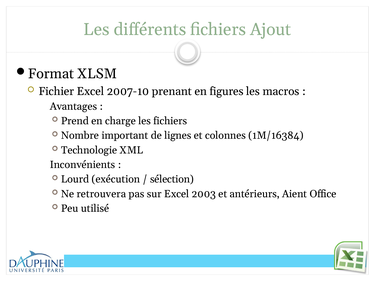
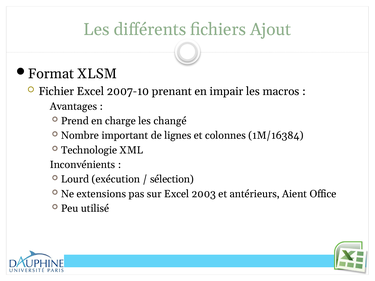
figures: figures -> impair
les fichiers: fichiers -> changé
retrouvera: retrouvera -> extensions
